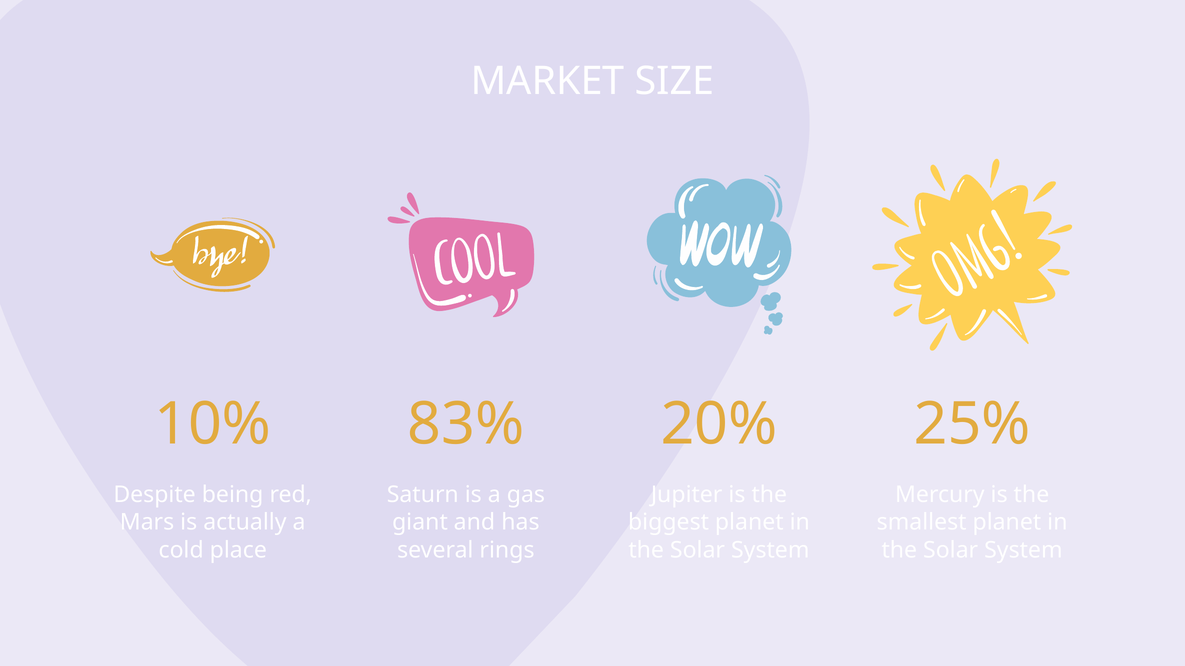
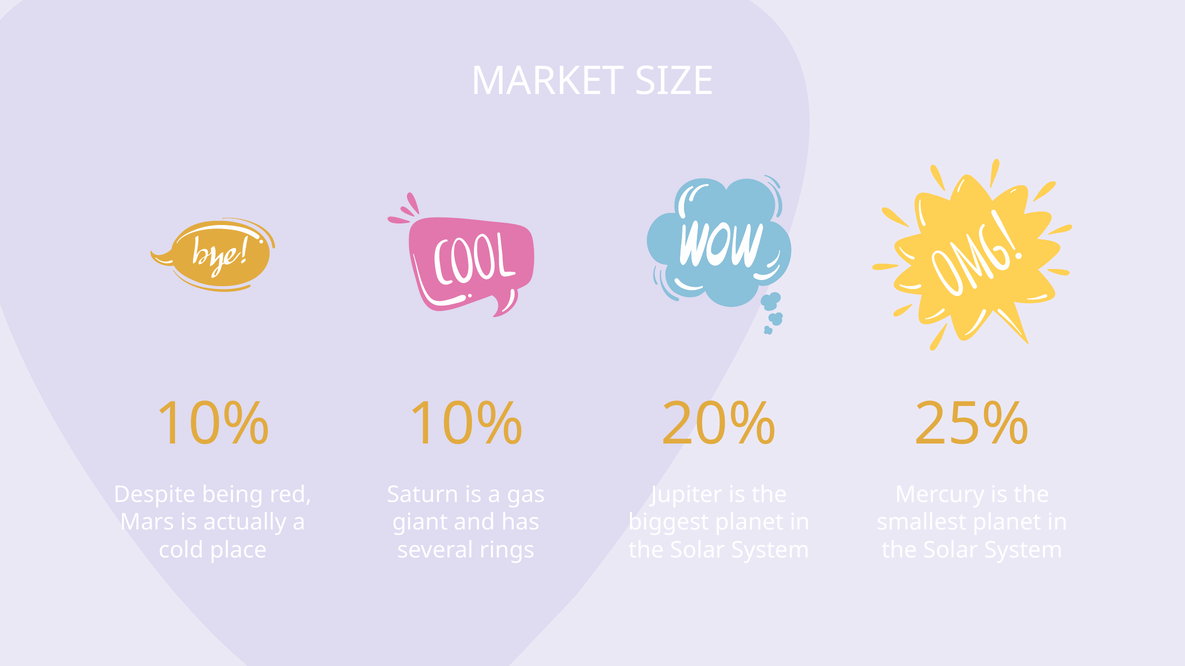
83% at (466, 424): 83% -> 10%
